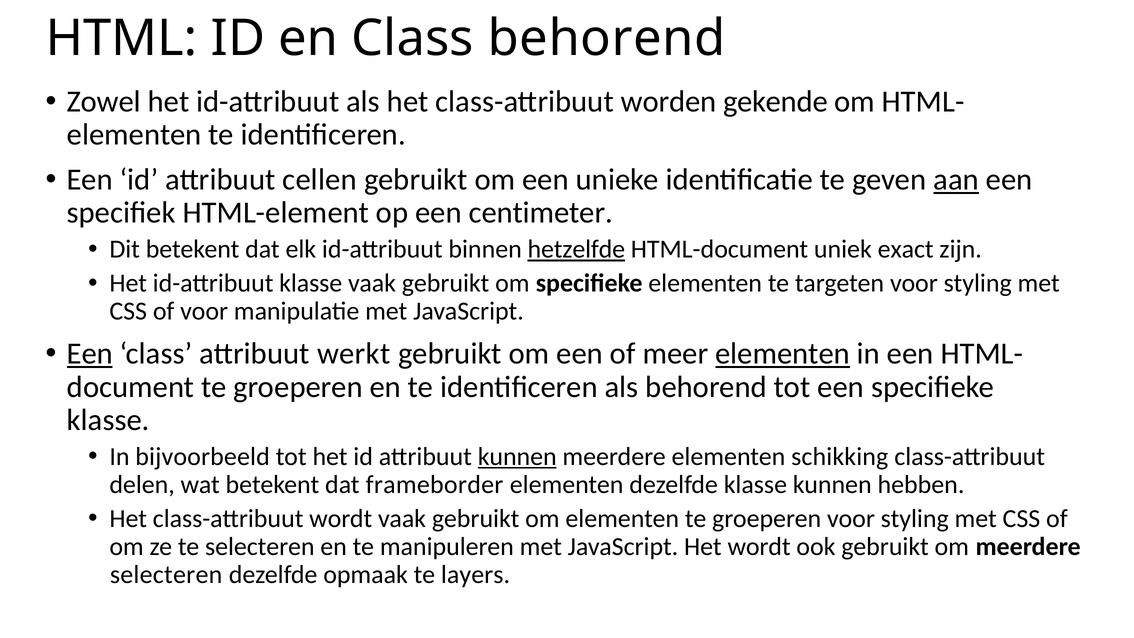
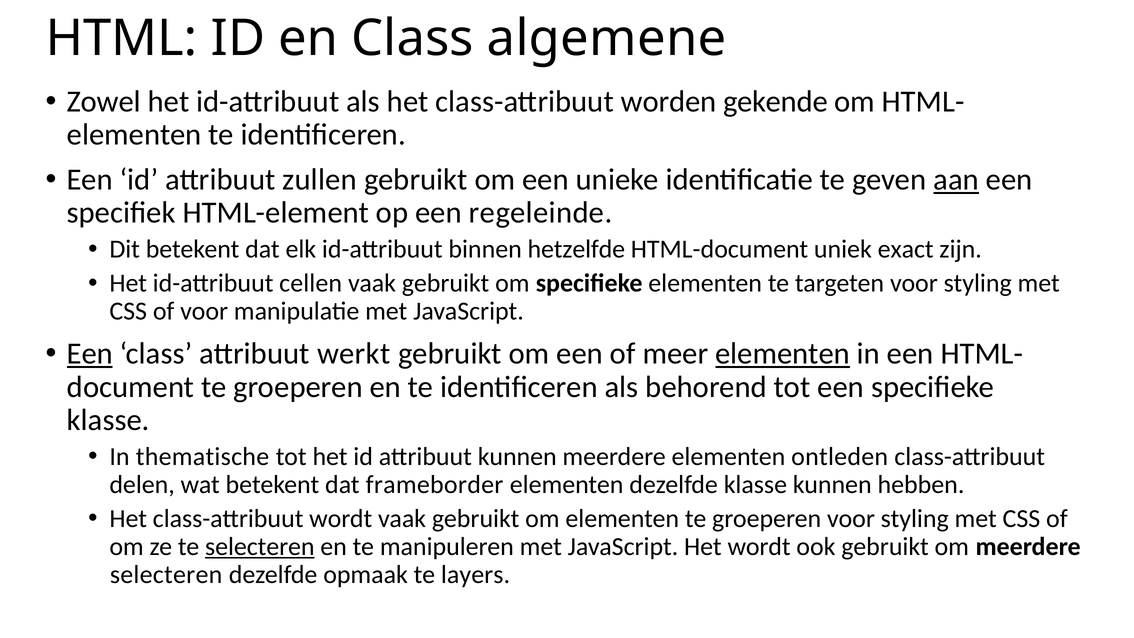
Class behorend: behorend -> algemene
cellen: cellen -> zullen
centimeter: centimeter -> regeleinde
hetzelfde underline: present -> none
id-attribuut klasse: klasse -> cellen
bijvoorbeeld: bijvoorbeeld -> thematische
kunnen at (517, 457) underline: present -> none
schikking: schikking -> ontleden
selecteren at (260, 547) underline: none -> present
